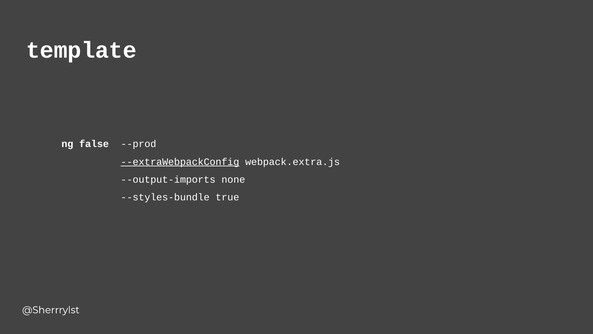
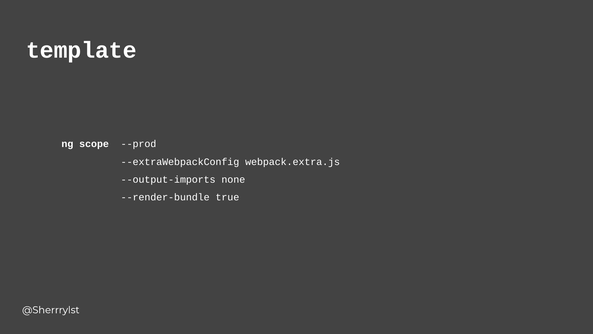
false: false -> scope
--extraWebpackConfig underline: present -> none
--styles-bundle: --styles-bundle -> --render-bundle
